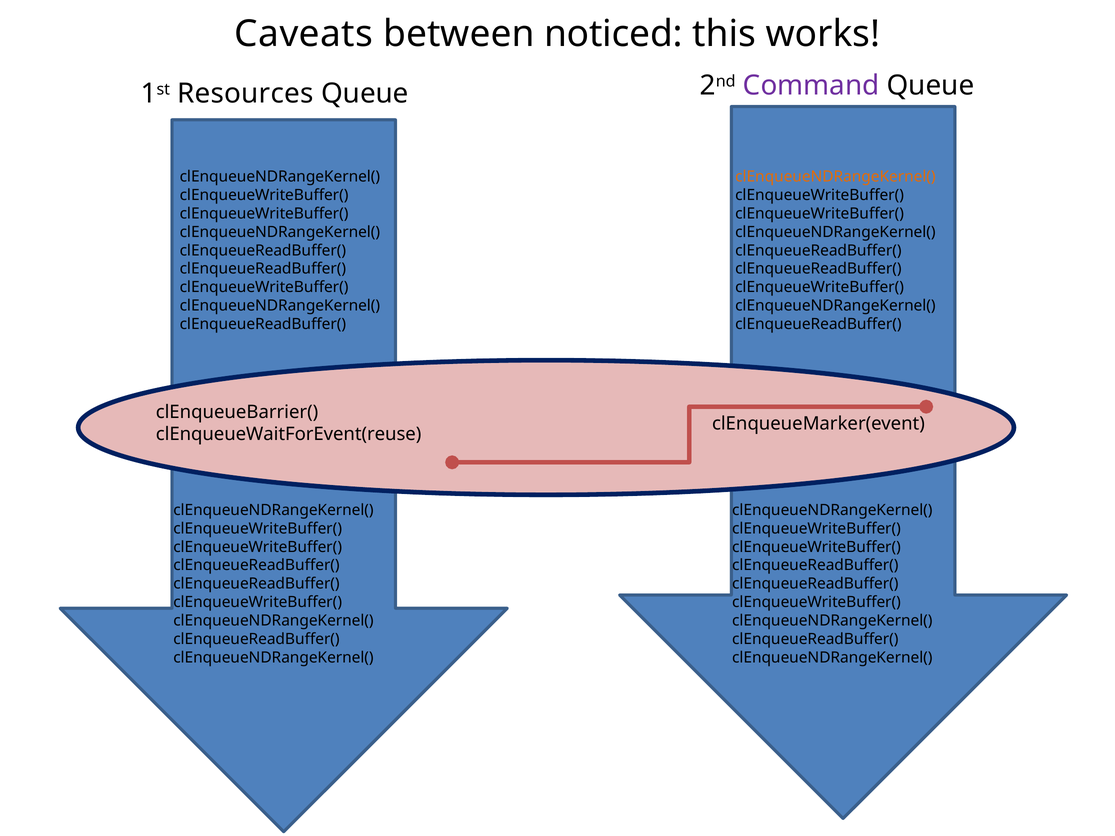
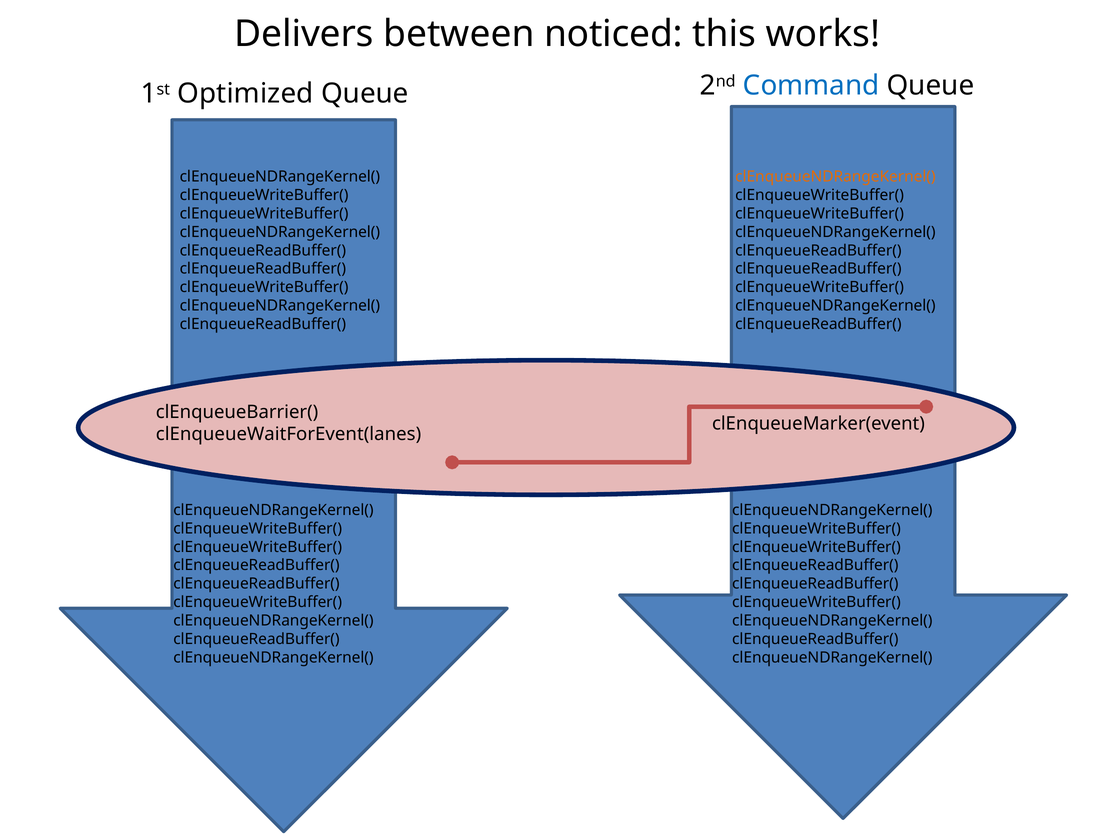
Caveats: Caveats -> Delivers
Resources: Resources -> Optimized
Command colour: purple -> blue
clEnqueueWaitForEvent(reuse: clEnqueueWaitForEvent(reuse -> clEnqueueWaitForEvent(lanes
